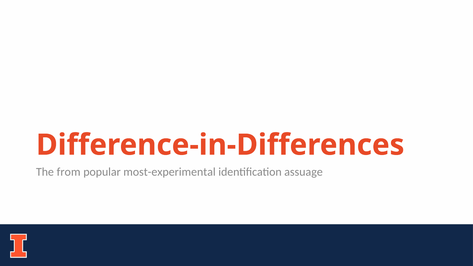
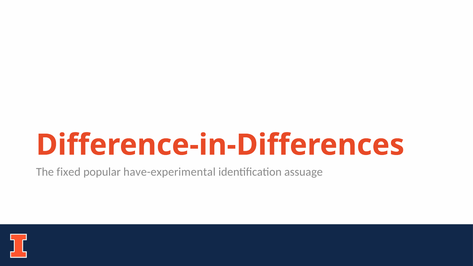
from: from -> fixed
most-experimental: most-experimental -> have-experimental
